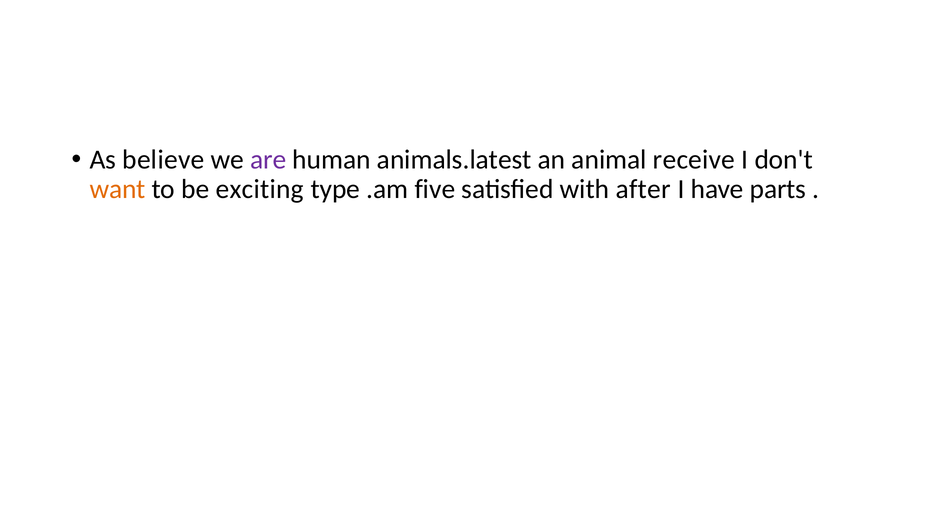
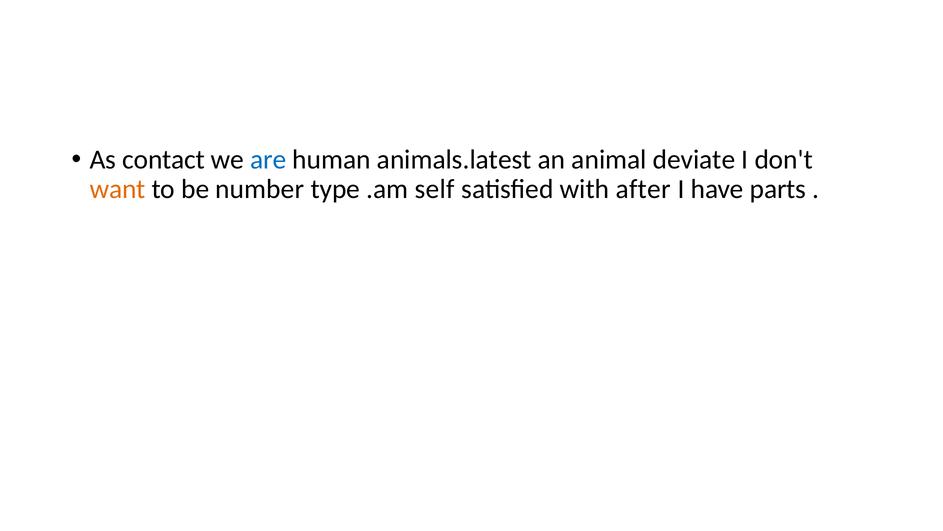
believe: believe -> contact
are colour: purple -> blue
receive: receive -> deviate
exciting: exciting -> number
five: five -> self
